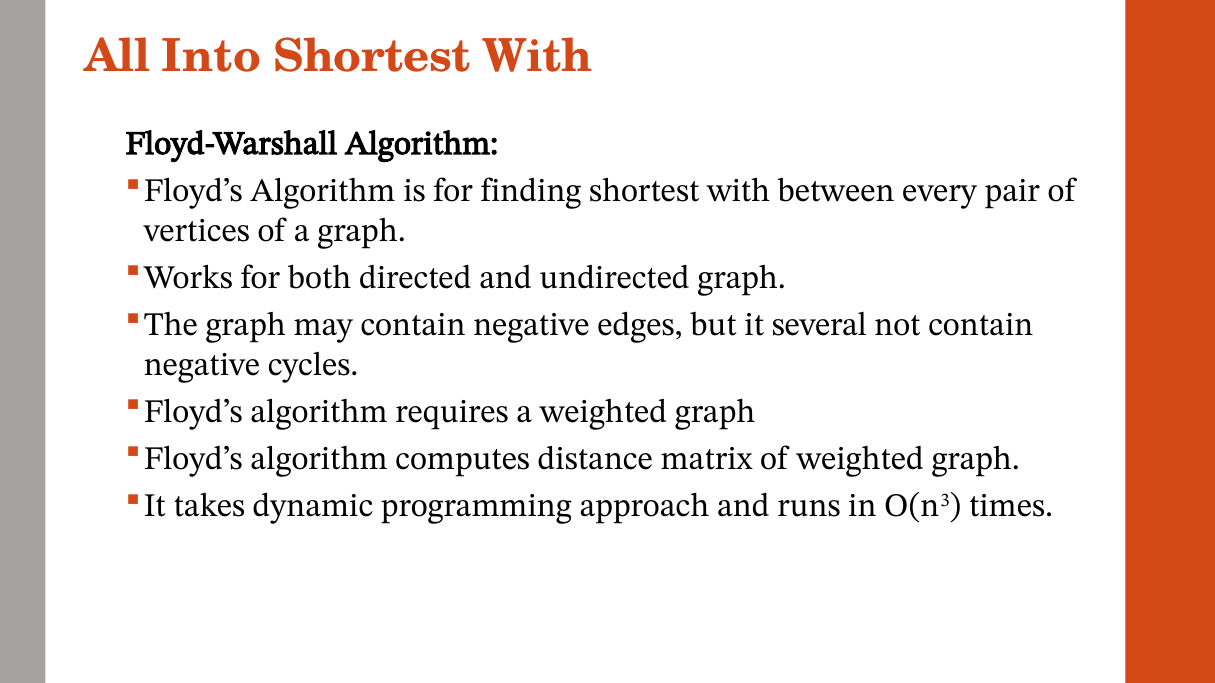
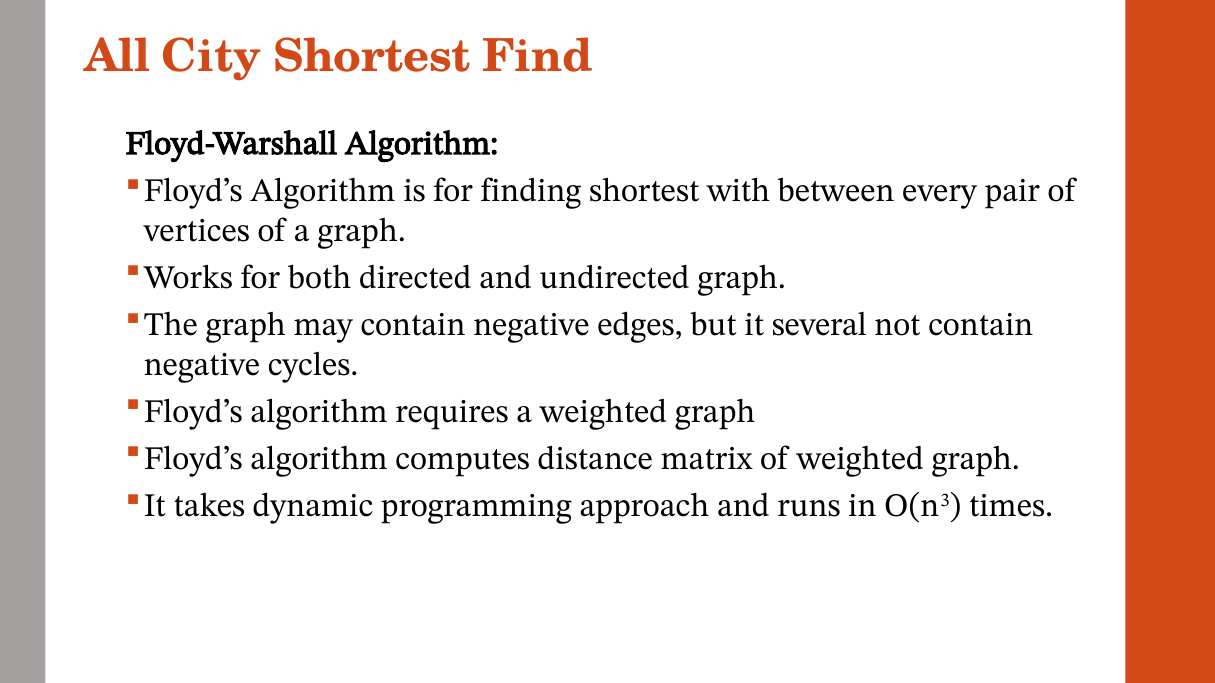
Into: Into -> City
With at (538, 57): With -> Find
